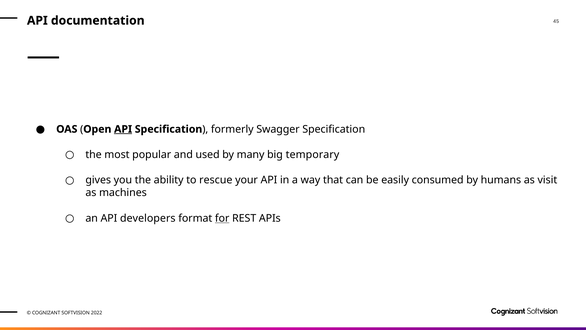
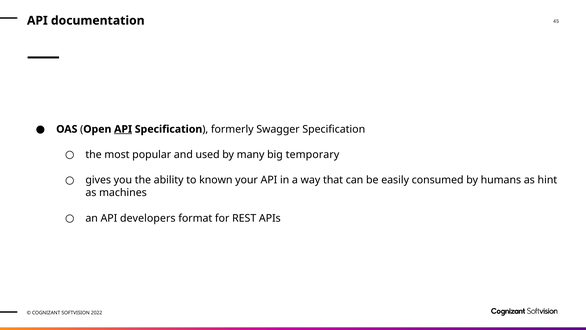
rescue: rescue -> known
visit: visit -> hint
for underline: present -> none
